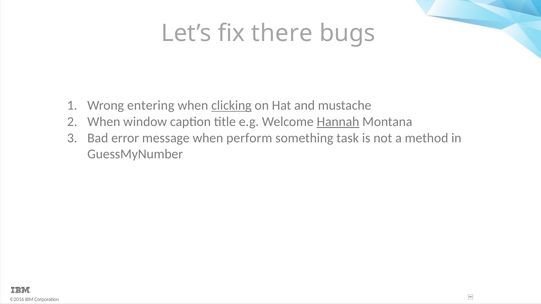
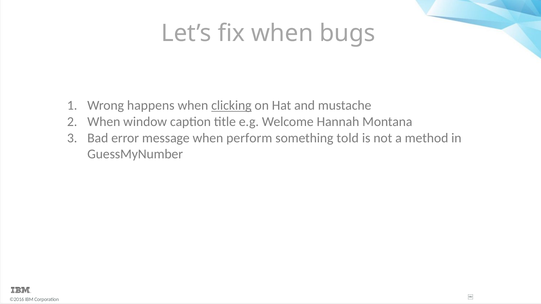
fix there: there -> when
entering: entering -> happens
Hannah underline: present -> none
task: task -> told
